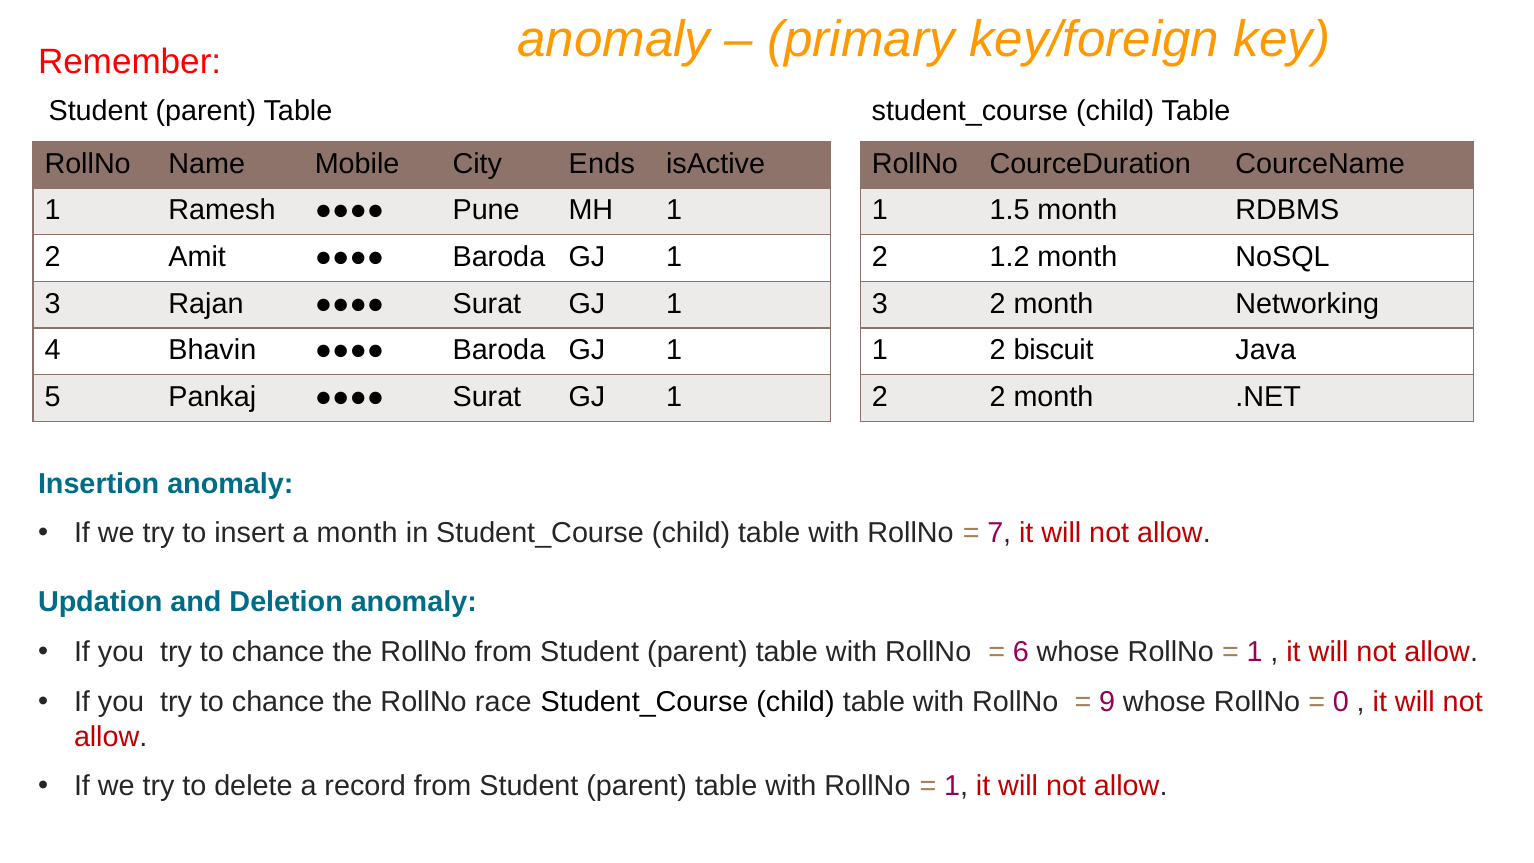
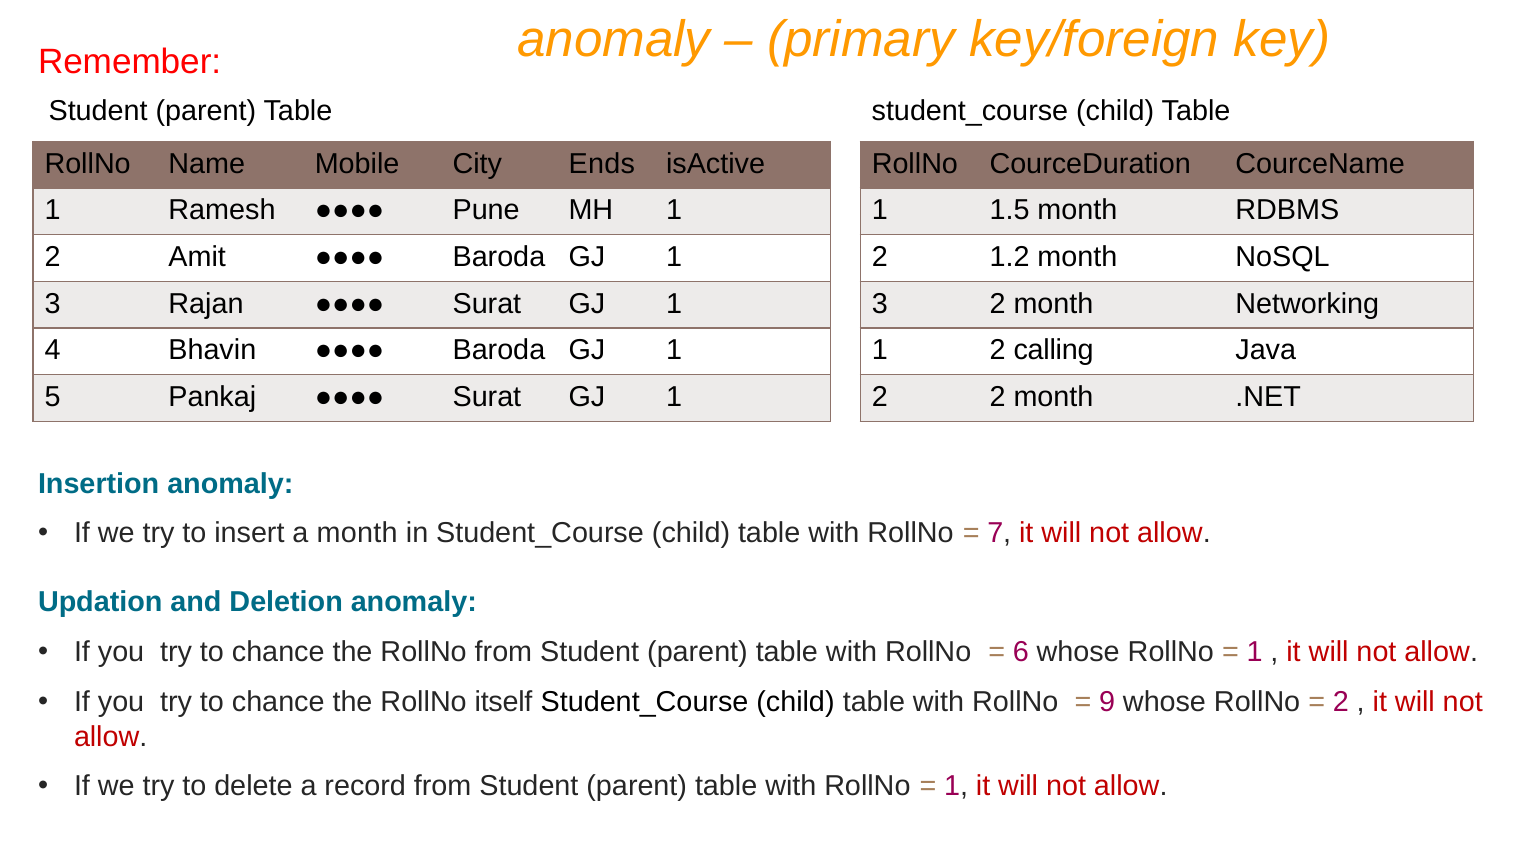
biscuit: biscuit -> calling
race: race -> itself
0 at (1341, 702): 0 -> 2
